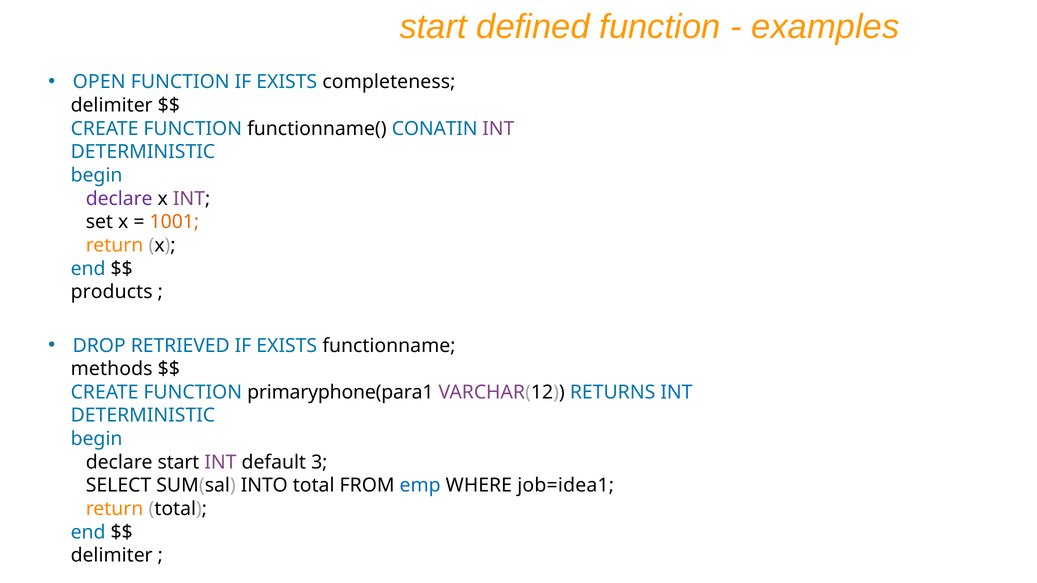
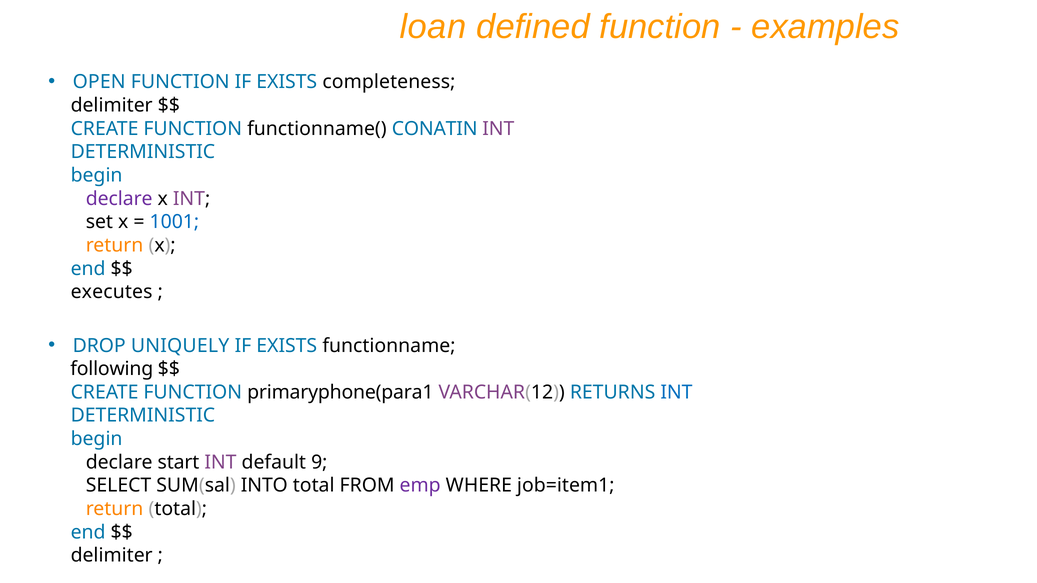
start at (433, 27): start -> loan
1001 colour: orange -> blue
products: products -> executes
RETRIEVED: RETRIEVED -> UNIQUELY
methods: methods -> following
3: 3 -> 9
emp colour: blue -> purple
job=idea1: job=idea1 -> job=item1
